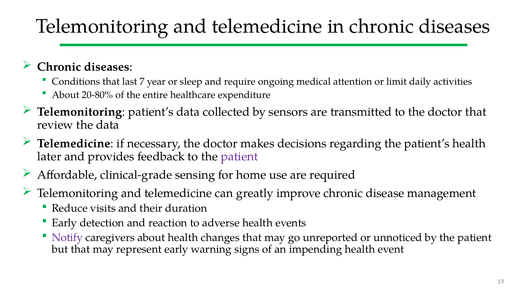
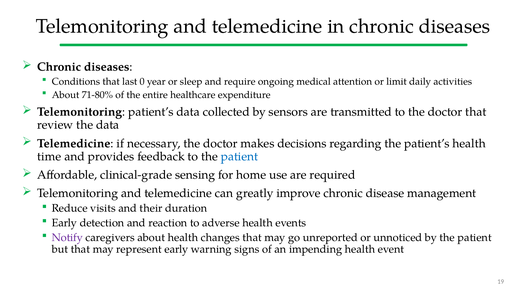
7: 7 -> 0
20-80%: 20-80% -> 71-80%
later: later -> time
patient at (239, 157) colour: purple -> blue
